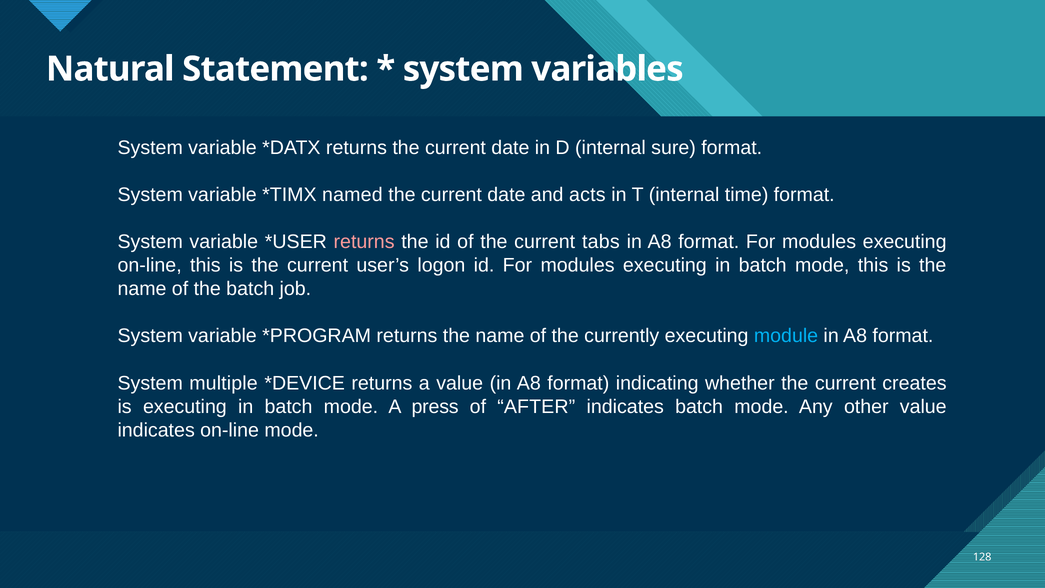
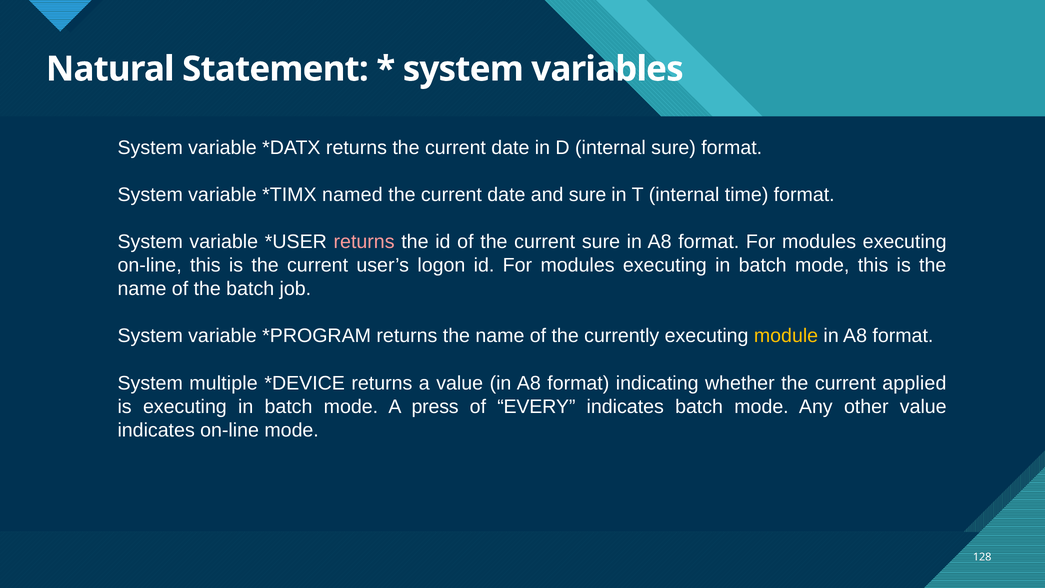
and acts: acts -> sure
current tabs: tabs -> sure
module colour: light blue -> yellow
creates: creates -> applied
AFTER: AFTER -> EVERY
